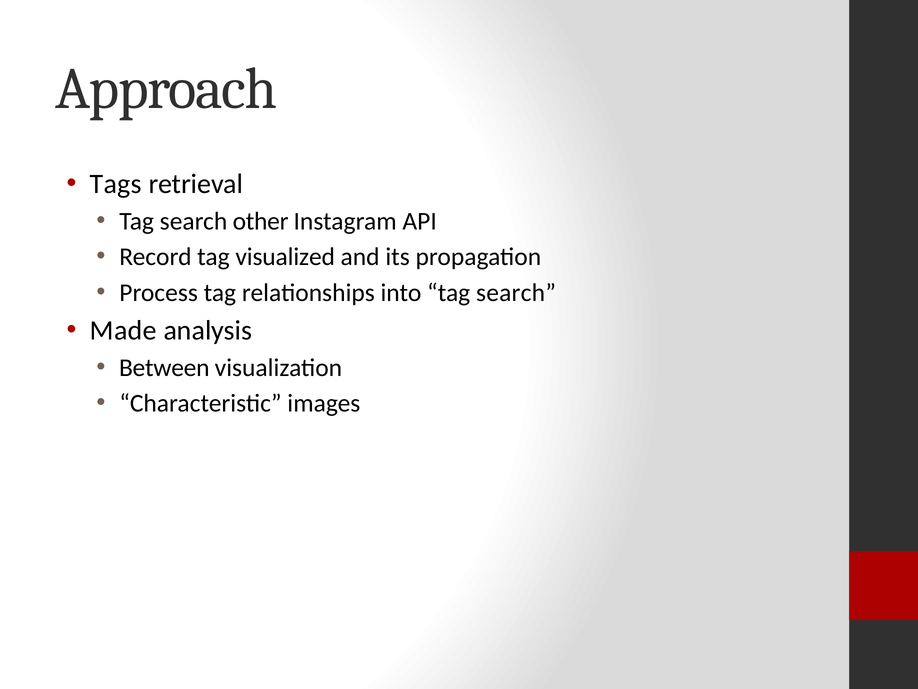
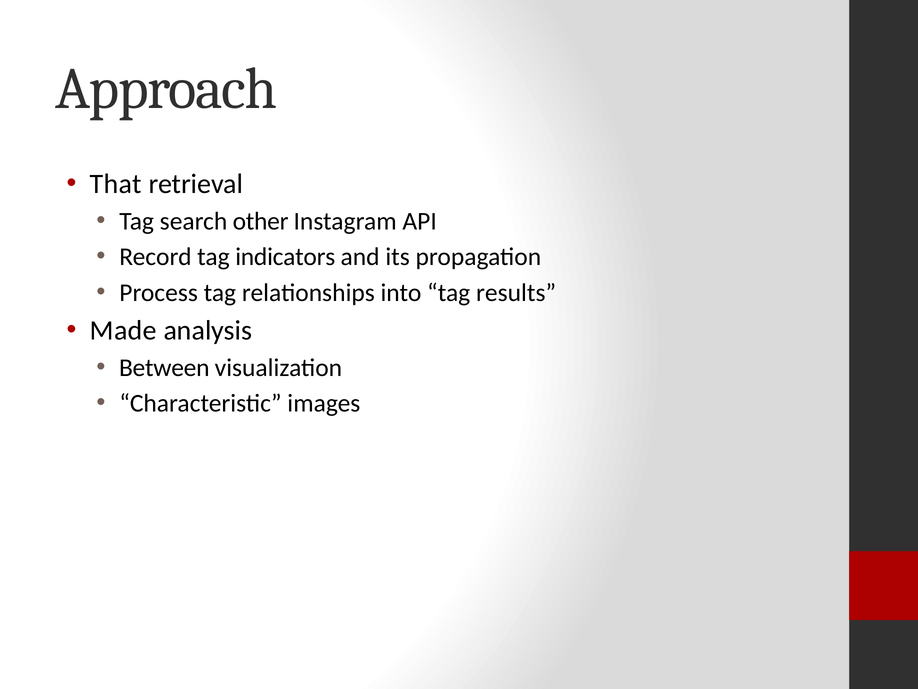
Tags: Tags -> That
visualized: visualized -> indicators
into tag search: search -> results
